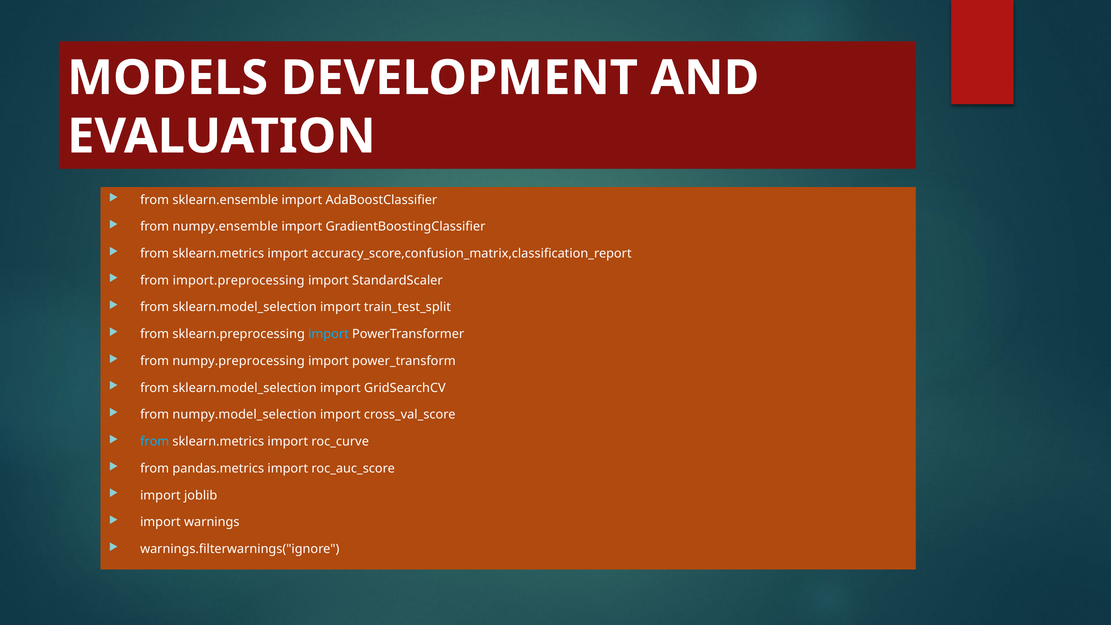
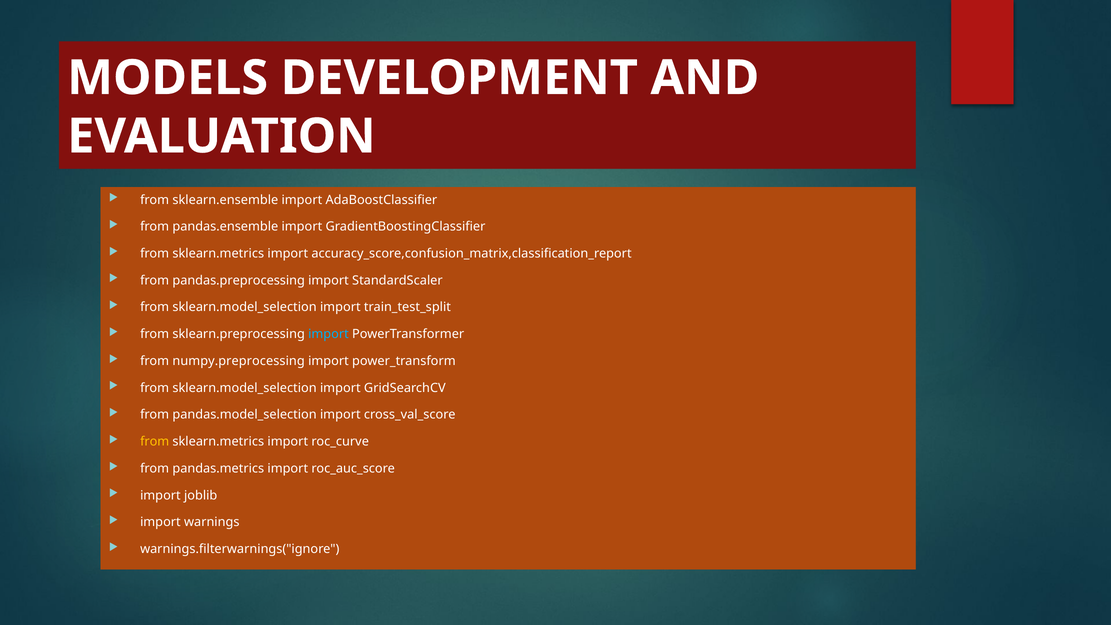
numpy.ensemble: numpy.ensemble -> pandas.ensemble
import.preprocessing: import.preprocessing -> pandas.preprocessing
numpy.model_selection: numpy.model_selection -> pandas.model_selection
from at (155, 442) colour: light blue -> yellow
